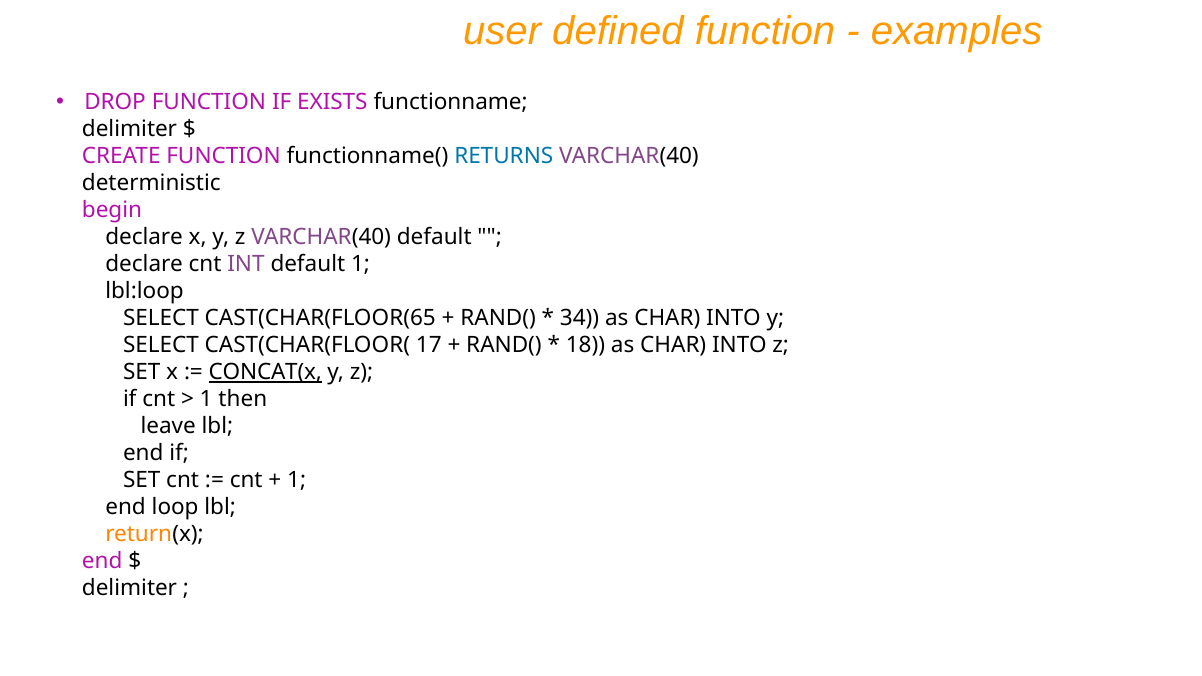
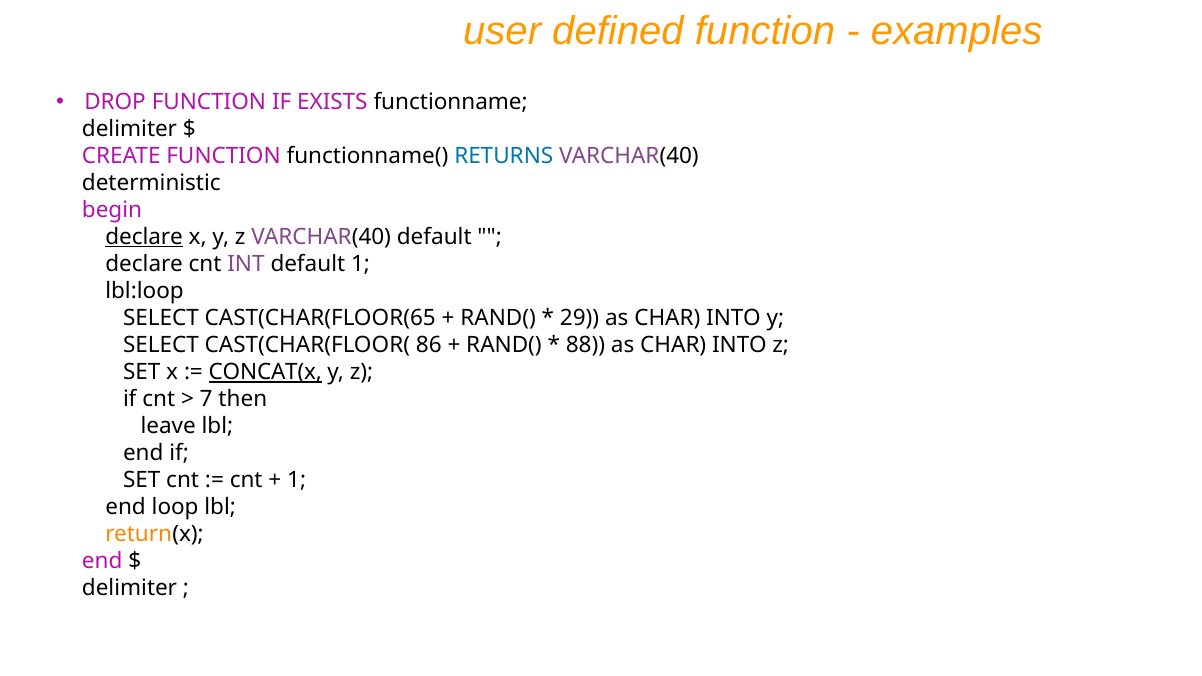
declare at (144, 237) underline: none -> present
34: 34 -> 29
17: 17 -> 86
18: 18 -> 88
1 at (206, 399): 1 -> 7
